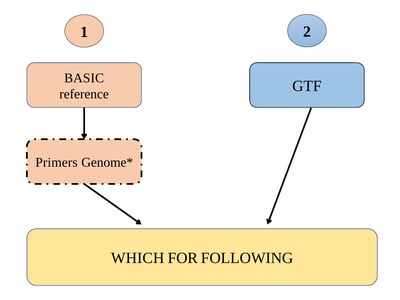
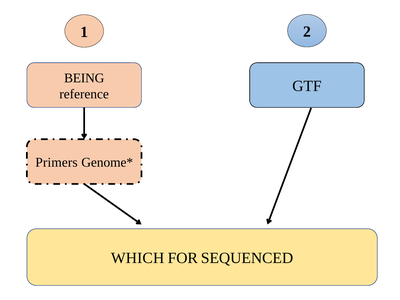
BASIC: BASIC -> BEING
FOLLOWING: FOLLOWING -> SEQUENCED
